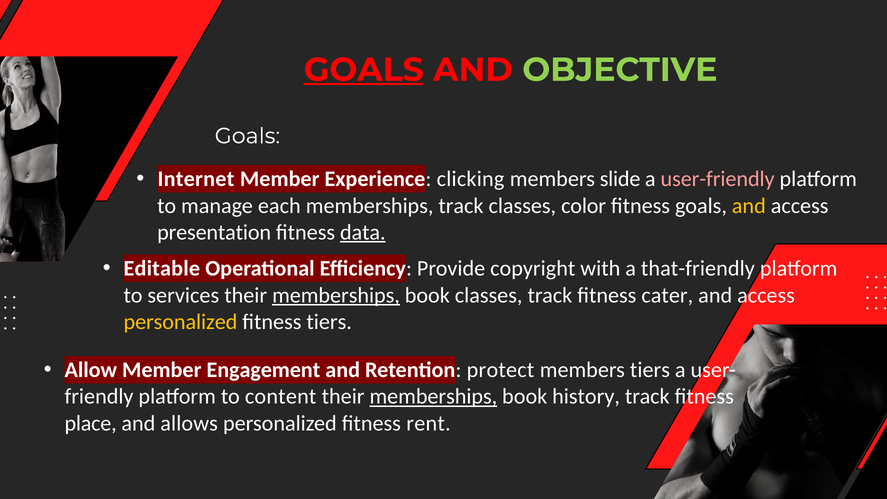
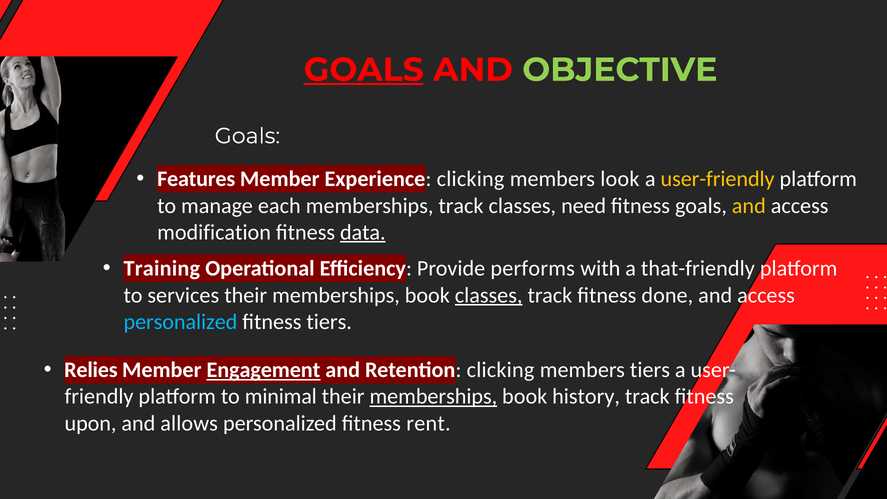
Internet: Internet -> Features
slide: slide -> look
user-friendly colour: pink -> yellow
color: color -> need
presentation: presentation -> modification
Editable: Editable -> Training
copyright: copyright -> performs
memberships at (336, 295) underline: present -> none
classes at (489, 295) underline: none -> present
cater: cater -> done
personalized at (180, 322) colour: yellow -> light blue
Allow: Allow -> Relies
Engagement underline: none -> present
Retention protect: protect -> clicking
content: content -> minimal
place: place -> upon
